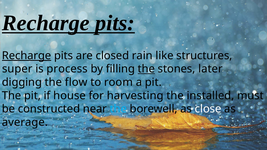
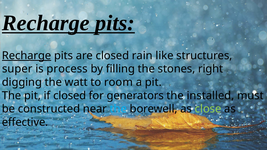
the at (146, 69) underline: present -> none
later: later -> right
flow: flow -> watt
if house: house -> closed
harvesting: harvesting -> generators
close colour: white -> light green
average: average -> effective
